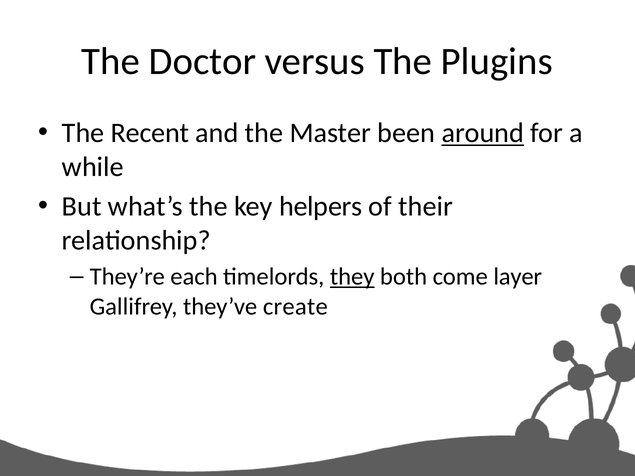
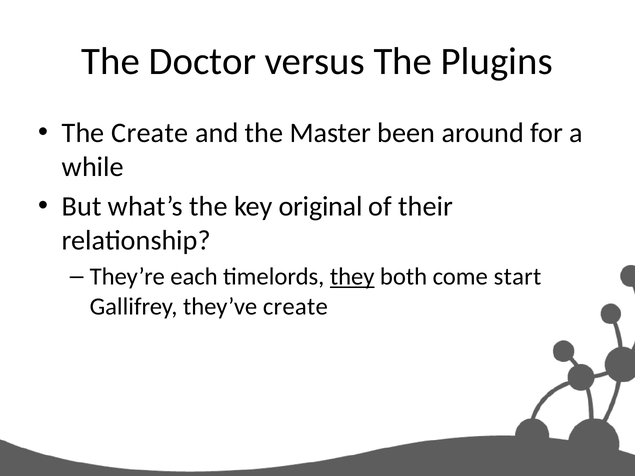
The Recent: Recent -> Create
around underline: present -> none
helpers: helpers -> original
layer: layer -> start
